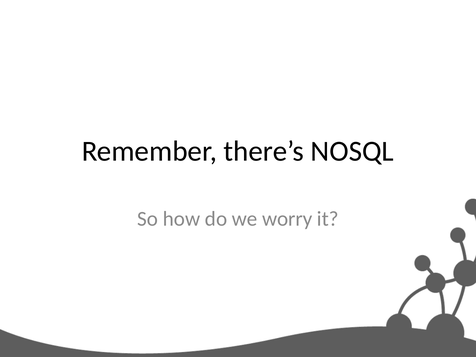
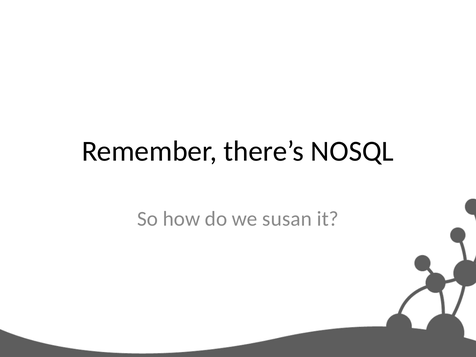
worry: worry -> susan
